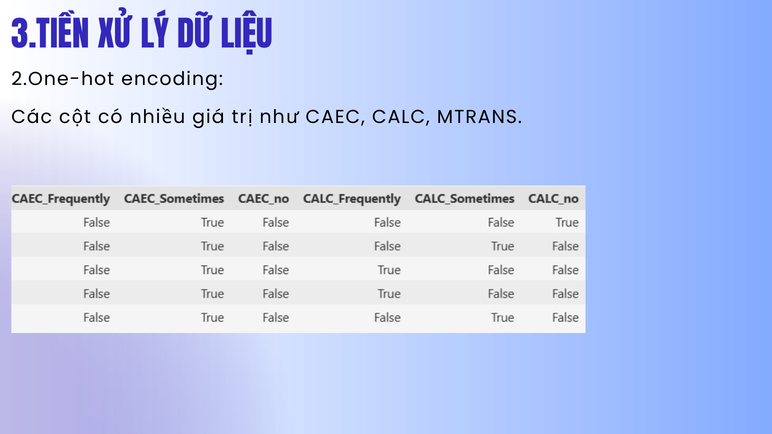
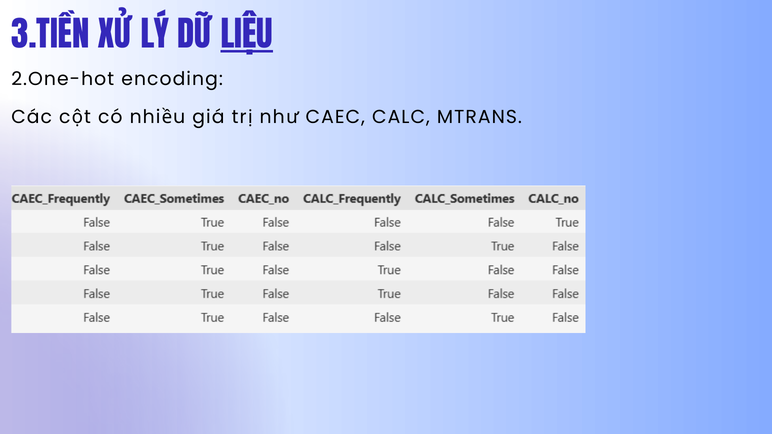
LIỆU underline: none -> present
